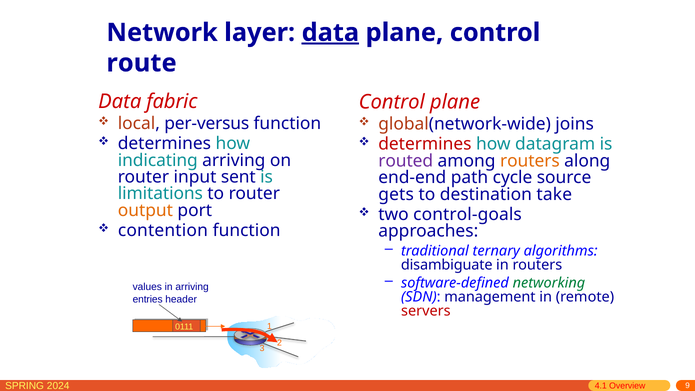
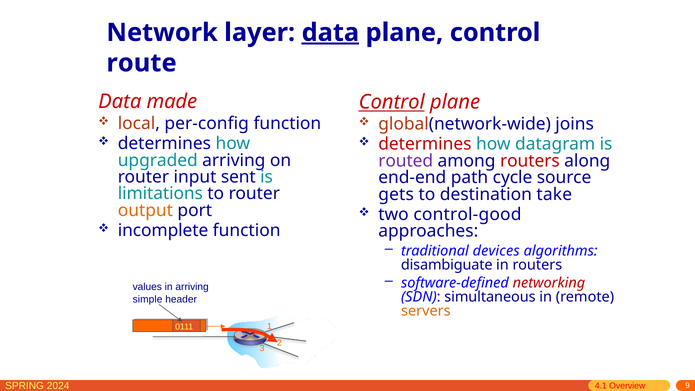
fabric: fabric -> made
Control at (392, 102) underline: none -> present
per-versus: per-versus -> per-config
indicating: indicating -> upgraded
routers at (530, 161) colour: orange -> red
control-goals: control-goals -> control-good
contention: contention -> incomplete
ternary: ternary -> devices
networking colour: green -> red
management: management -> simultaneous
entries: entries -> simple
servers colour: red -> orange
